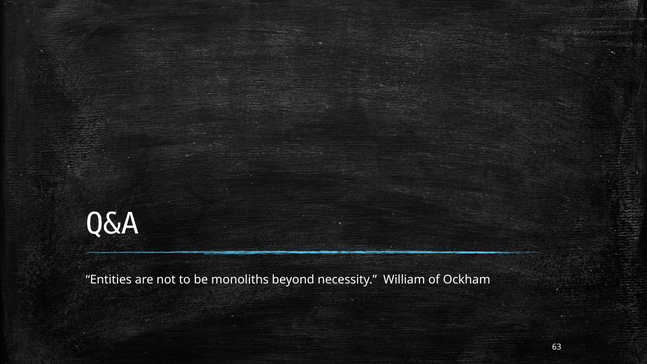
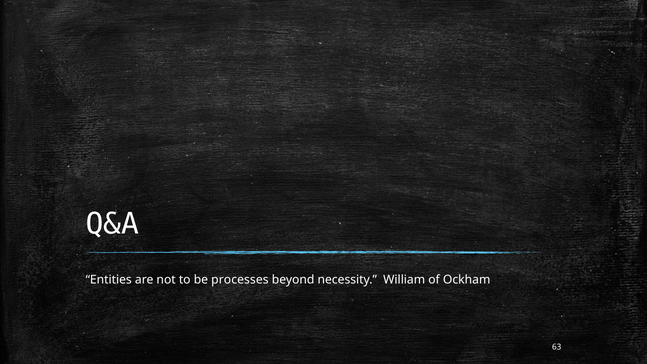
monoliths: monoliths -> processes
